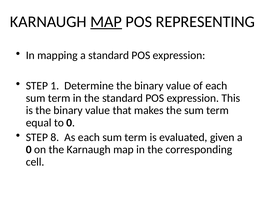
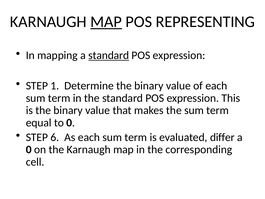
standard at (109, 55) underline: none -> present
8: 8 -> 6
given: given -> differ
